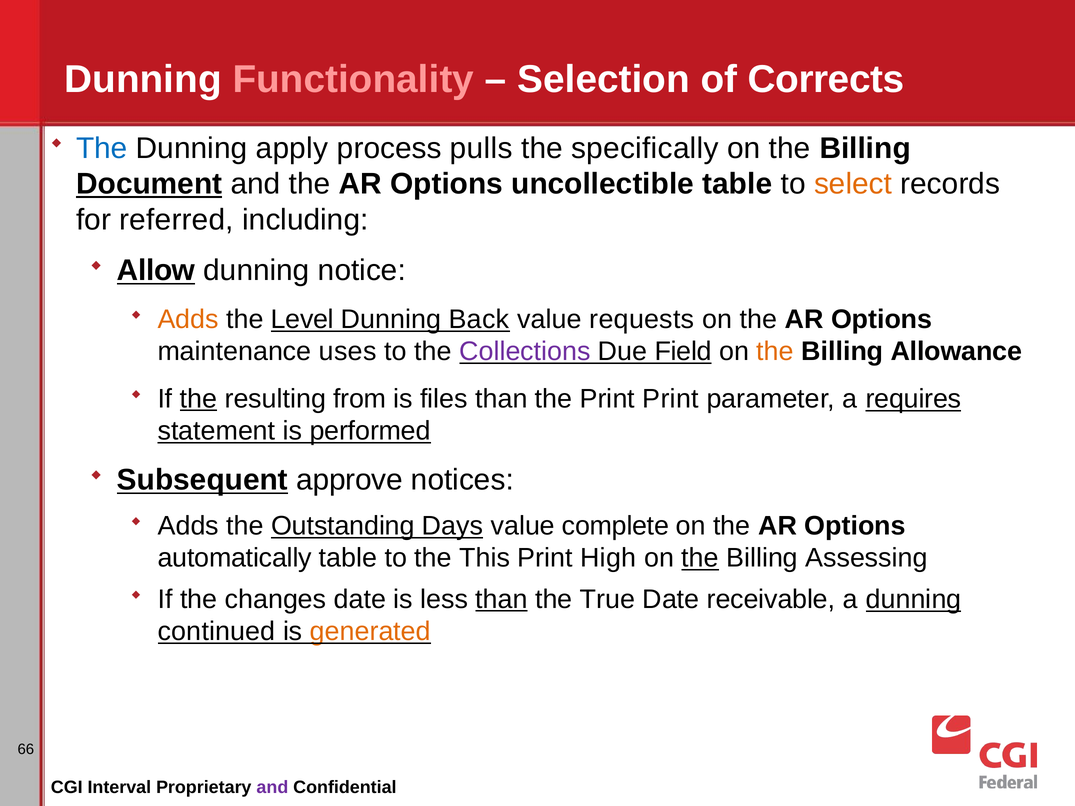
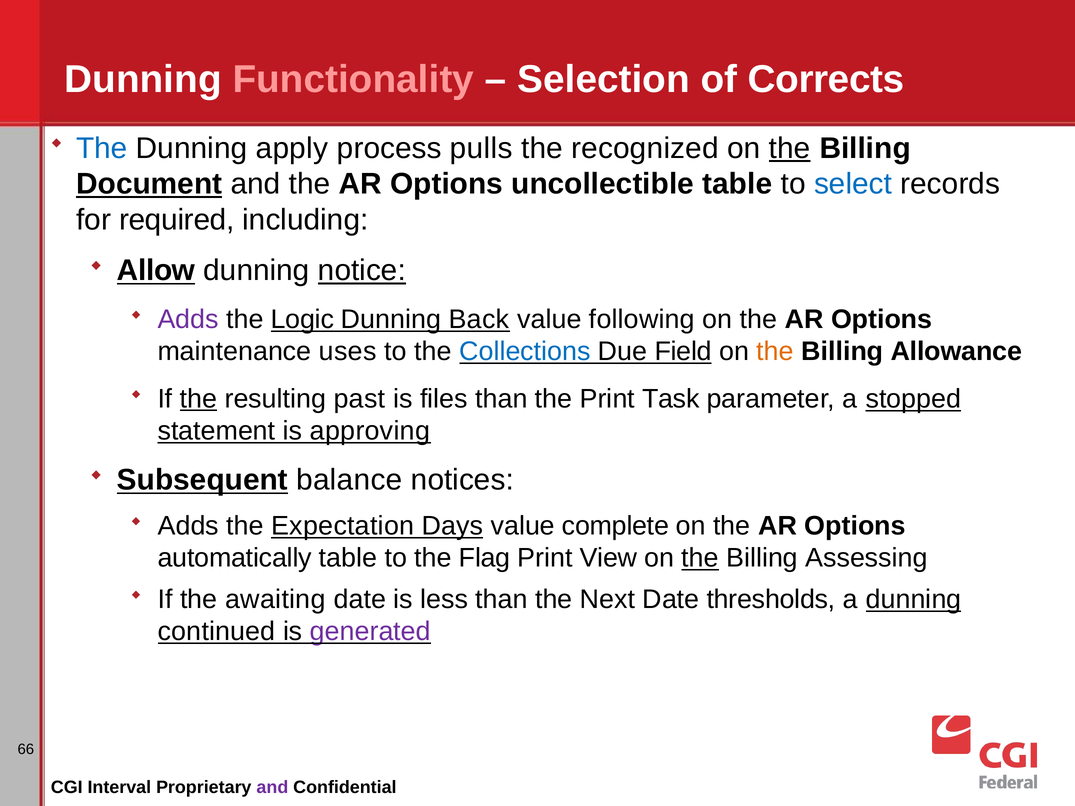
specifically: specifically -> recognized
the at (790, 148) underline: none -> present
select colour: orange -> blue
referred: referred -> required
notice underline: none -> present
Adds at (188, 319) colour: orange -> purple
Level: Level -> Logic
requests: requests -> following
Collections colour: purple -> blue
from: from -> past
Print Print: Print -> Task
requires: requires -> stopped
performed: performed -> approving
approve: approve -> balance
Outstanding: Outstanding -> Expectation
This: This -> Flag
High: High -> View
changes: changes -> awaiting
than at (502, 599) underline: present -> none
True: True -> Next
receivable: receivable -> thresholds
generated colour: orange -> purple
